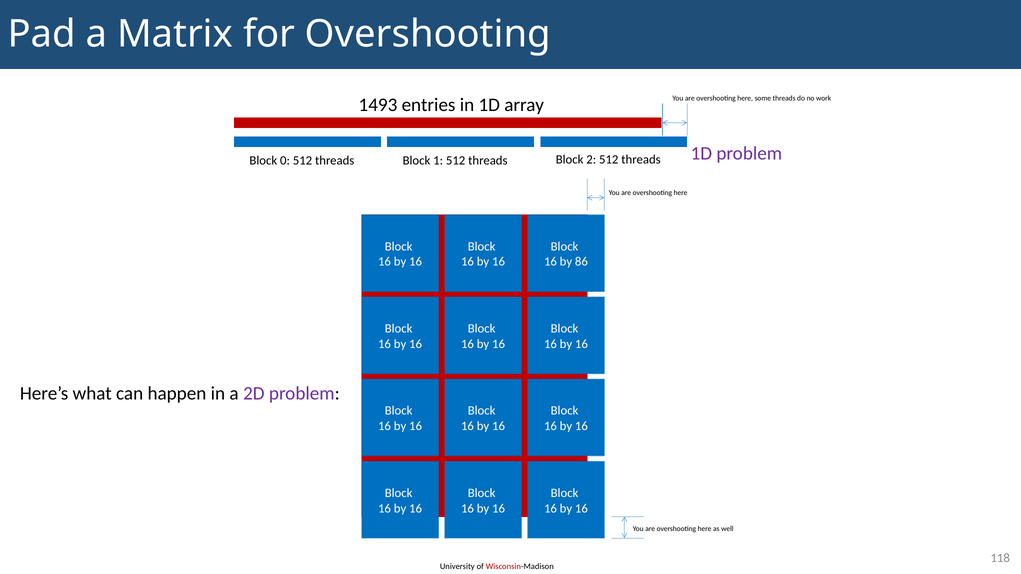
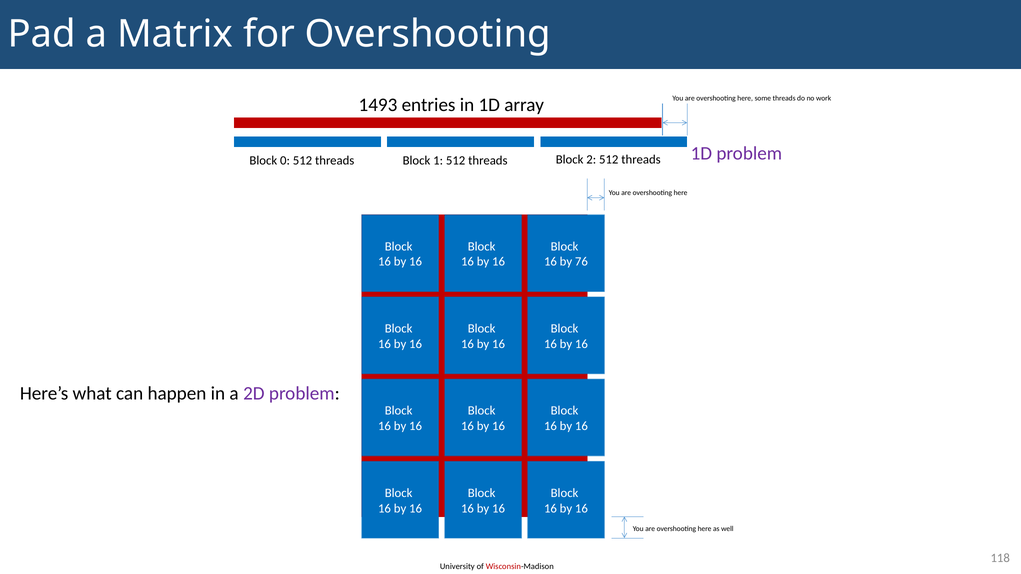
86: 86 -> 76
